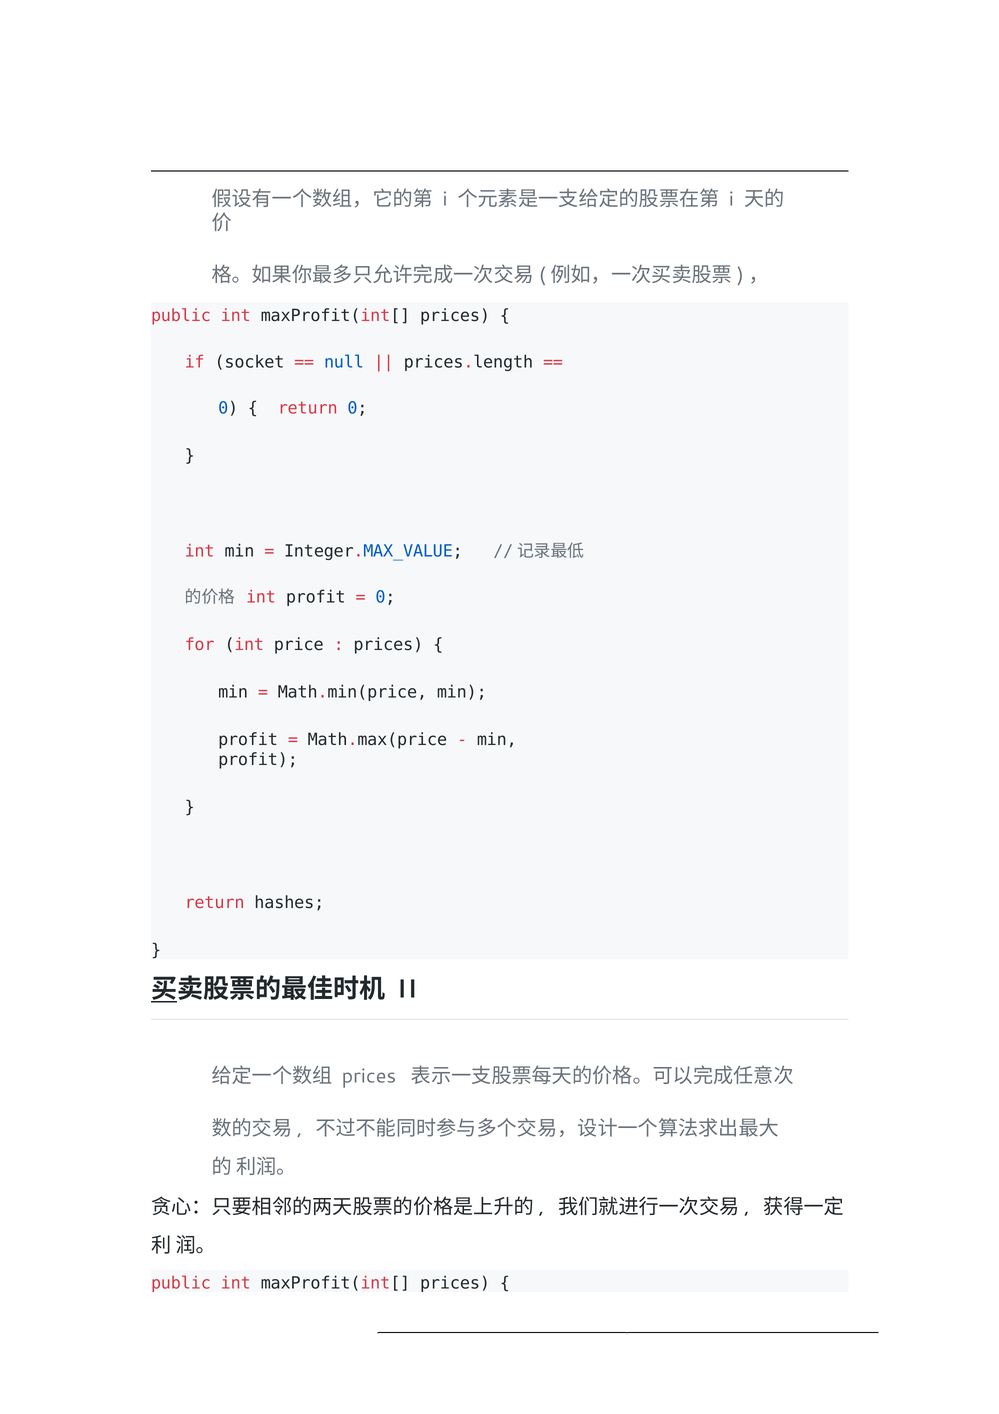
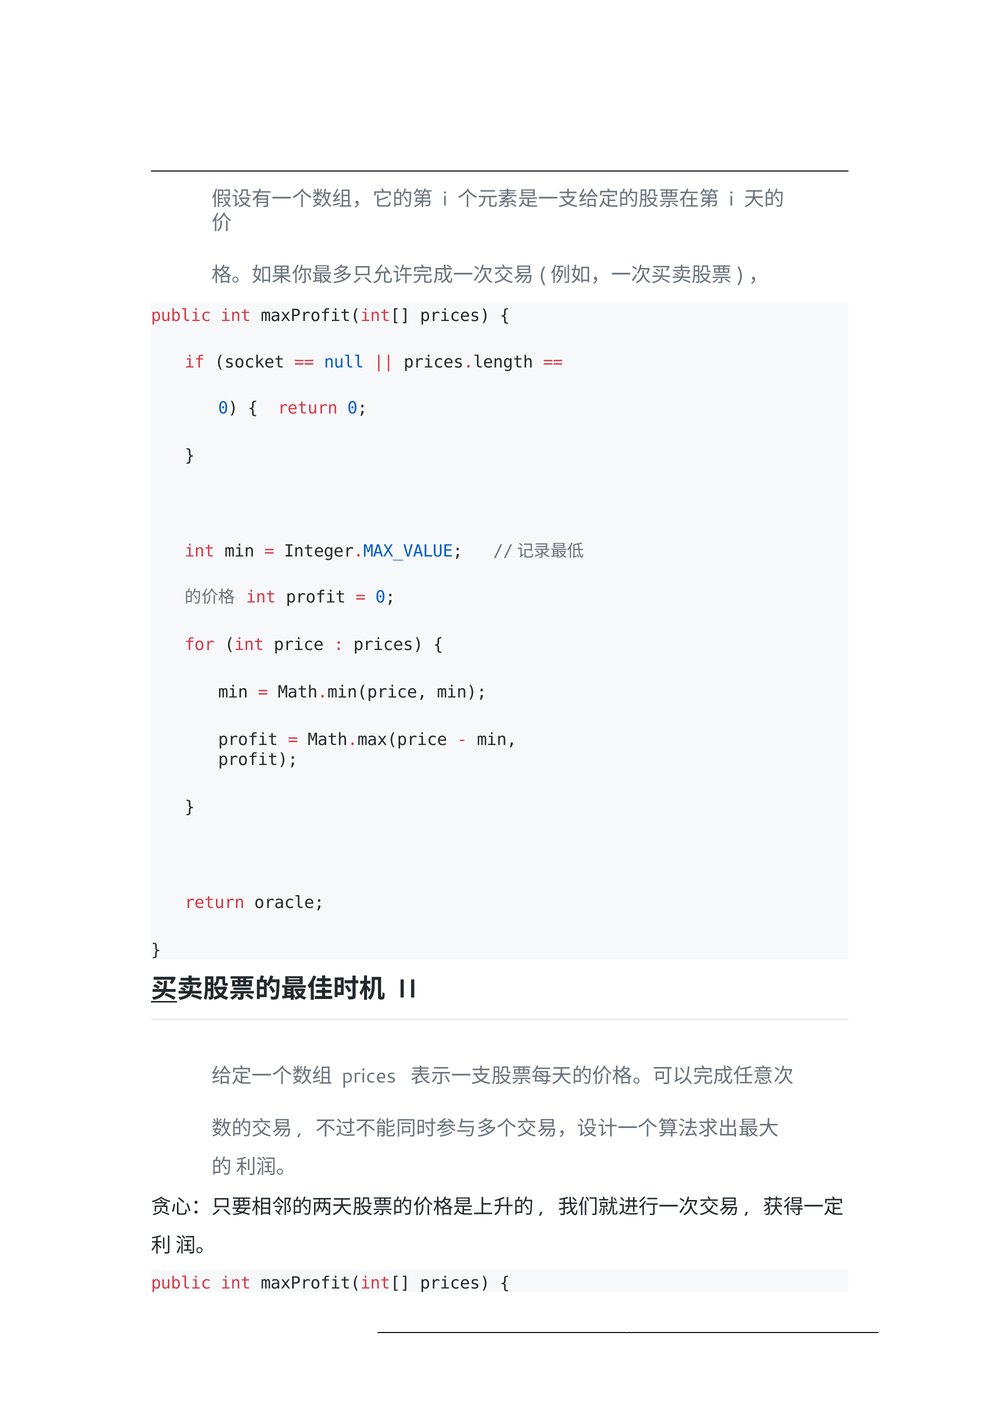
hashes: hashes -> oracle
